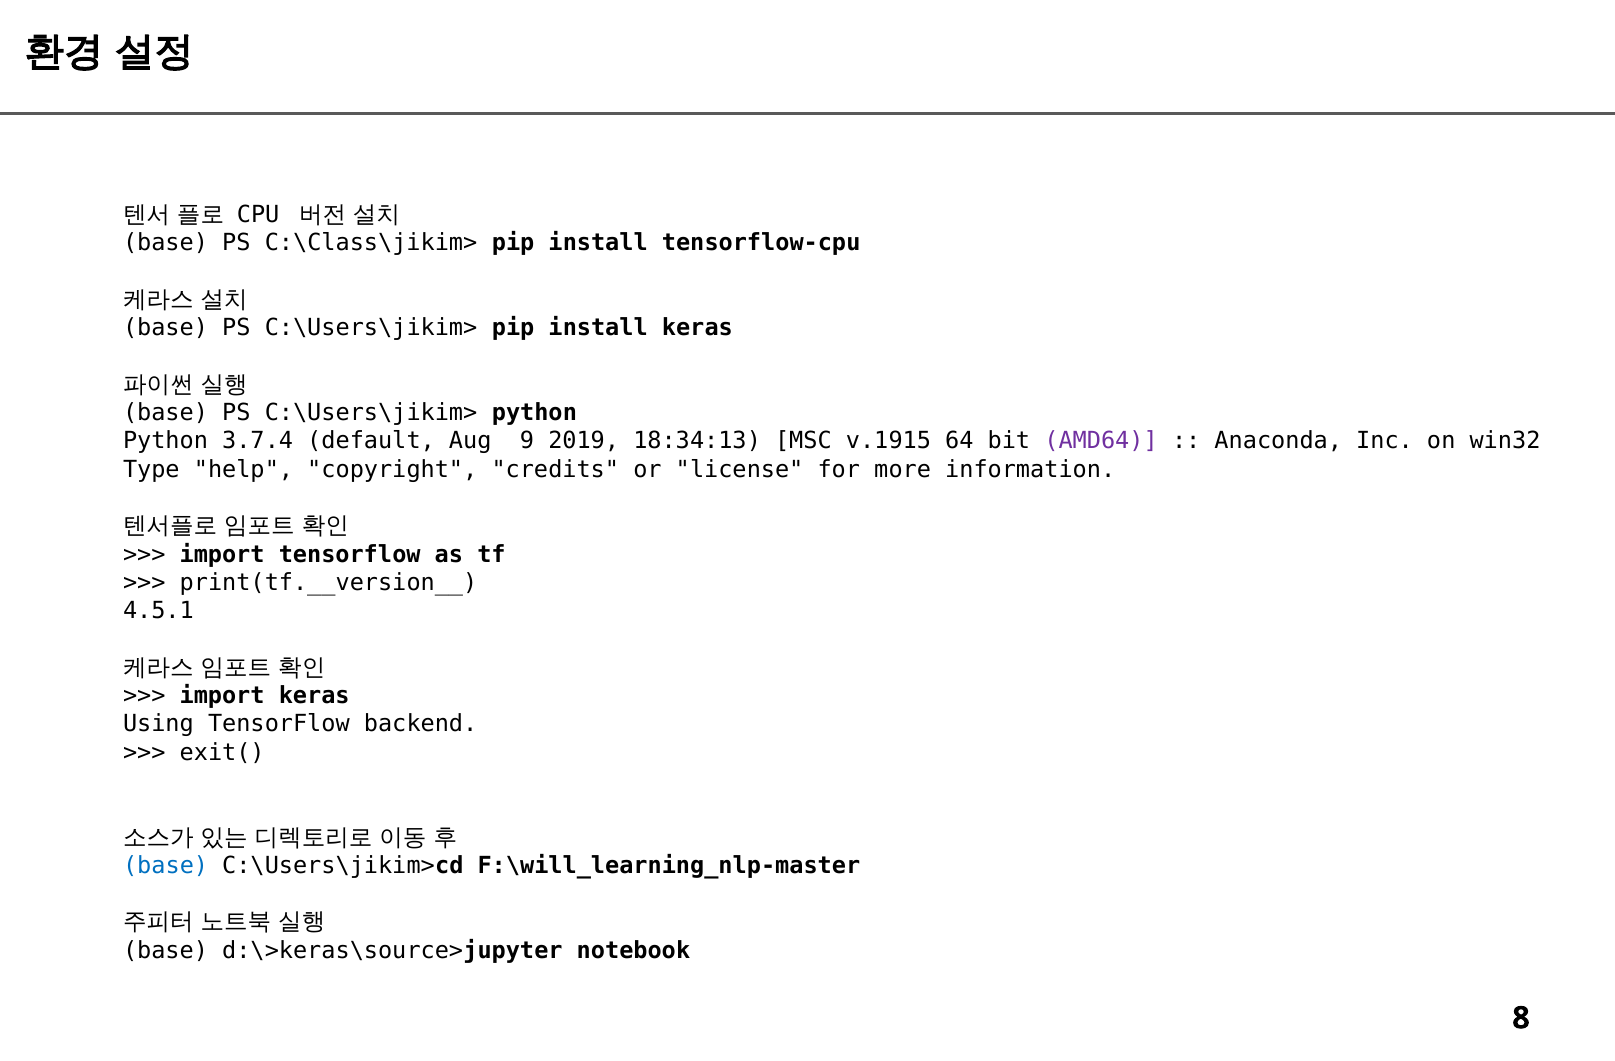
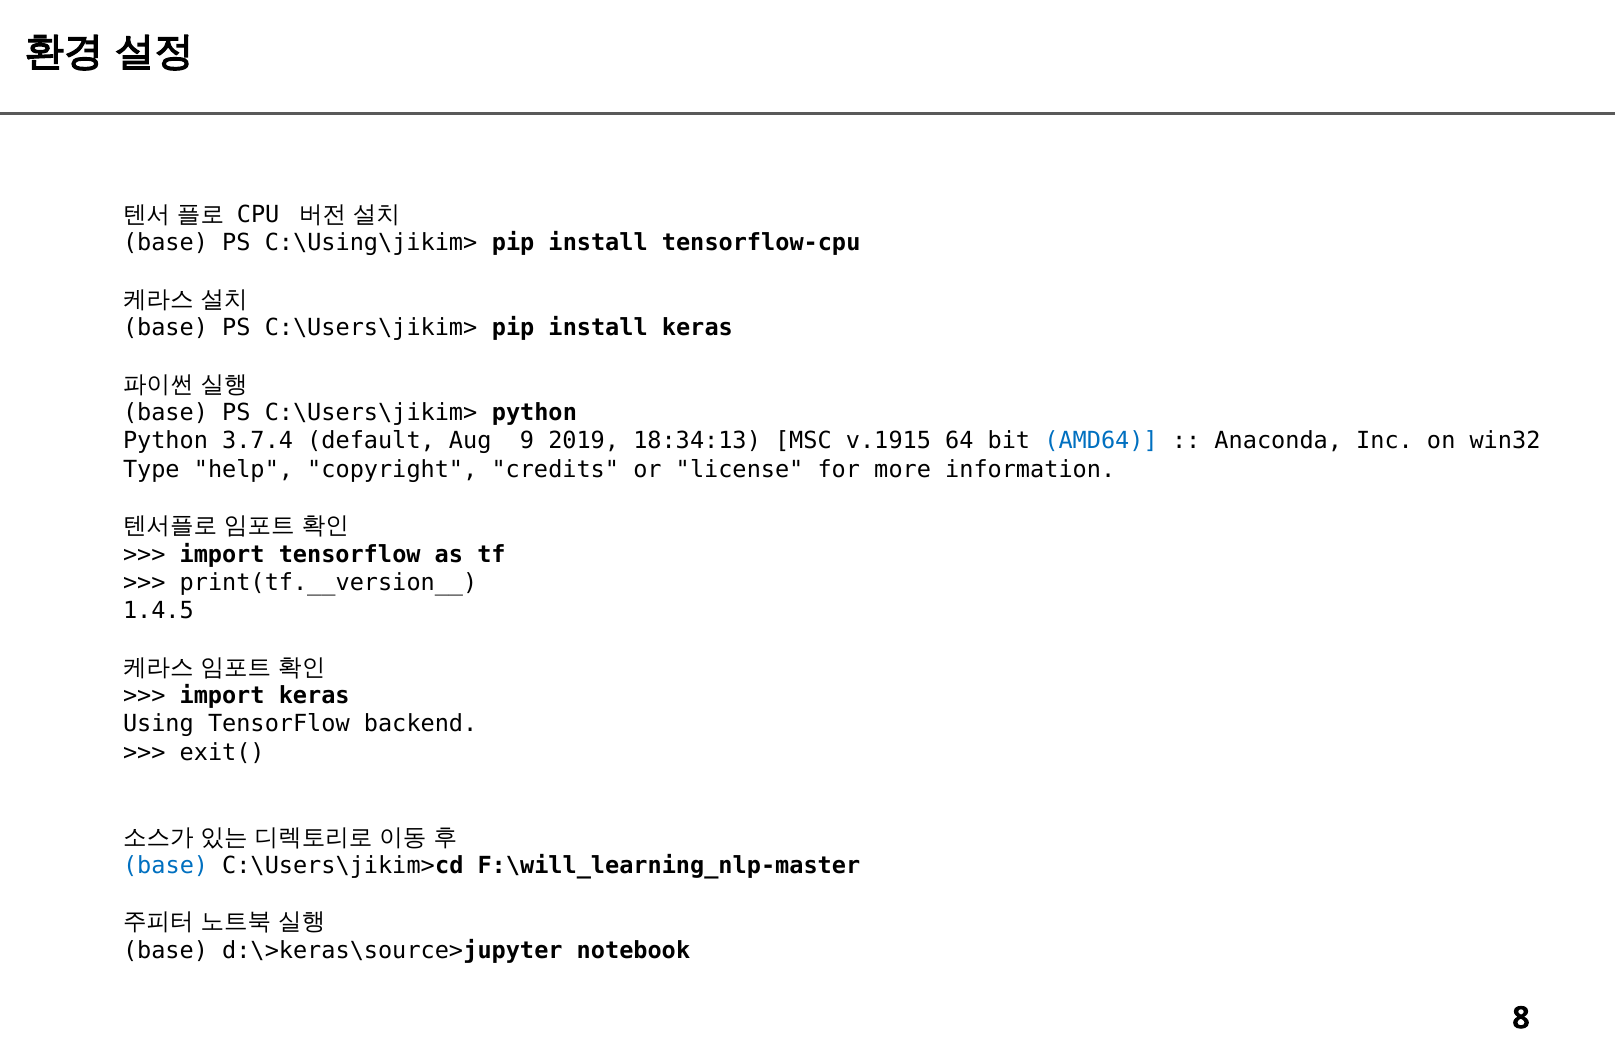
C:\Class\jikim>: C:\Class\jikim> -> C:\Using\jikim>
AMD64 colour: purple -> blue
4.5.1: 4.5.1 -> 1.4.5
